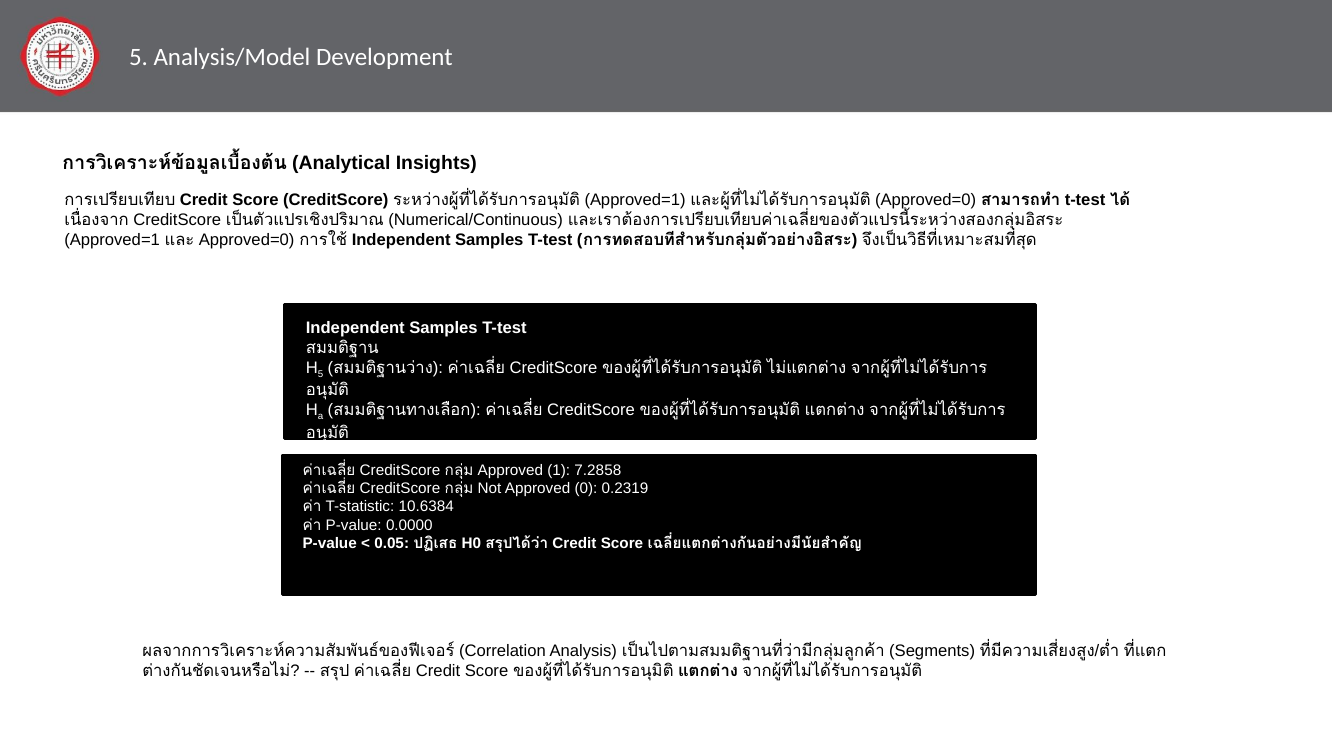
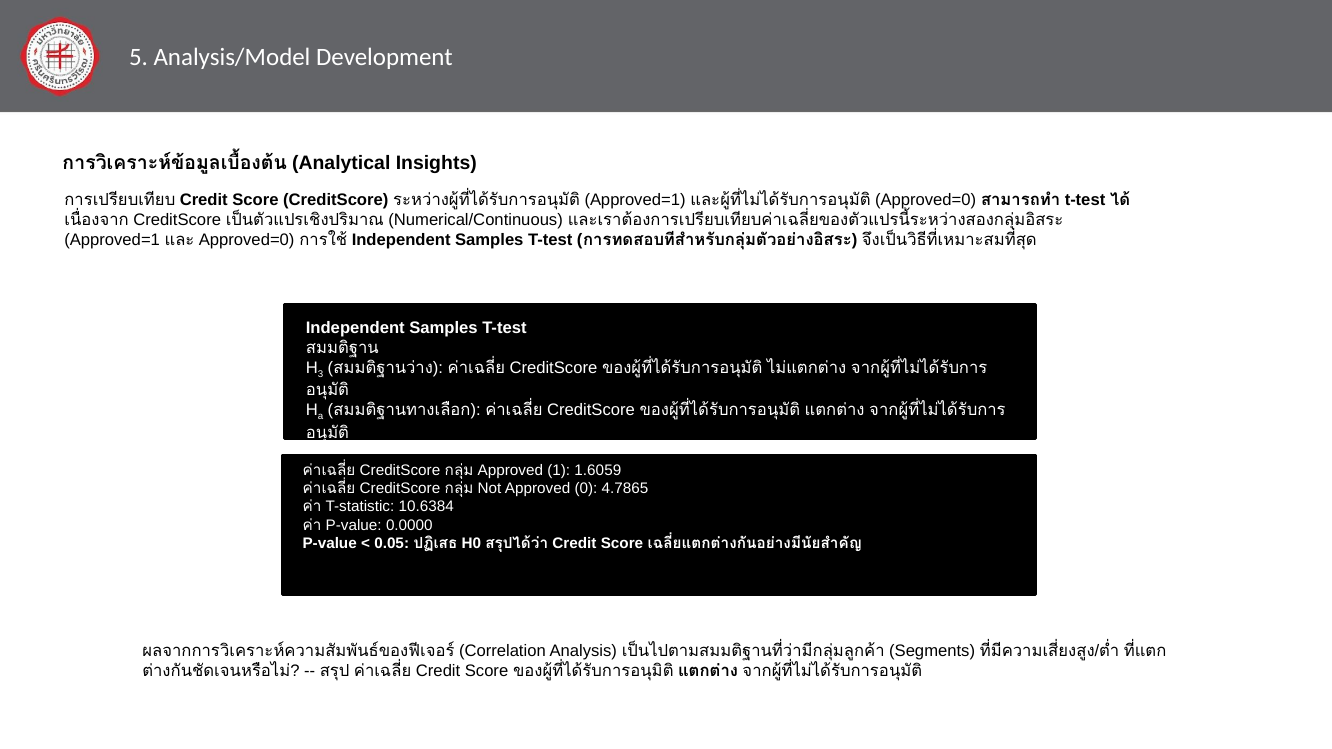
5 at (321, 374): 5 -> 3
7.2858: 7.2858 -> 1.6059
0.2319: 0.2319 -> 4.7865
